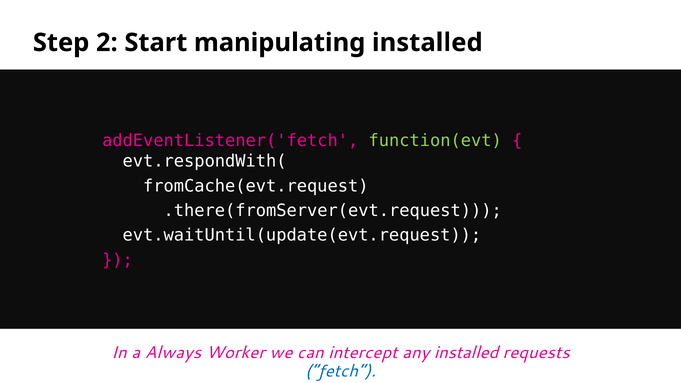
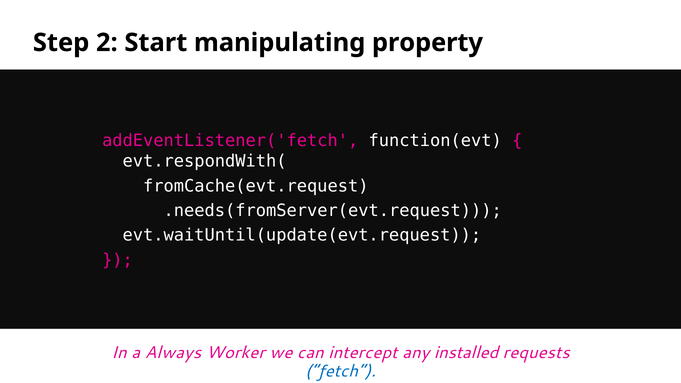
manipulating installed: installed -> property
function(evt colour: light green -> white
.there(fromServer(evt.request: .there(fromServer(evt.request -> .needs(fromServer(evt.request
